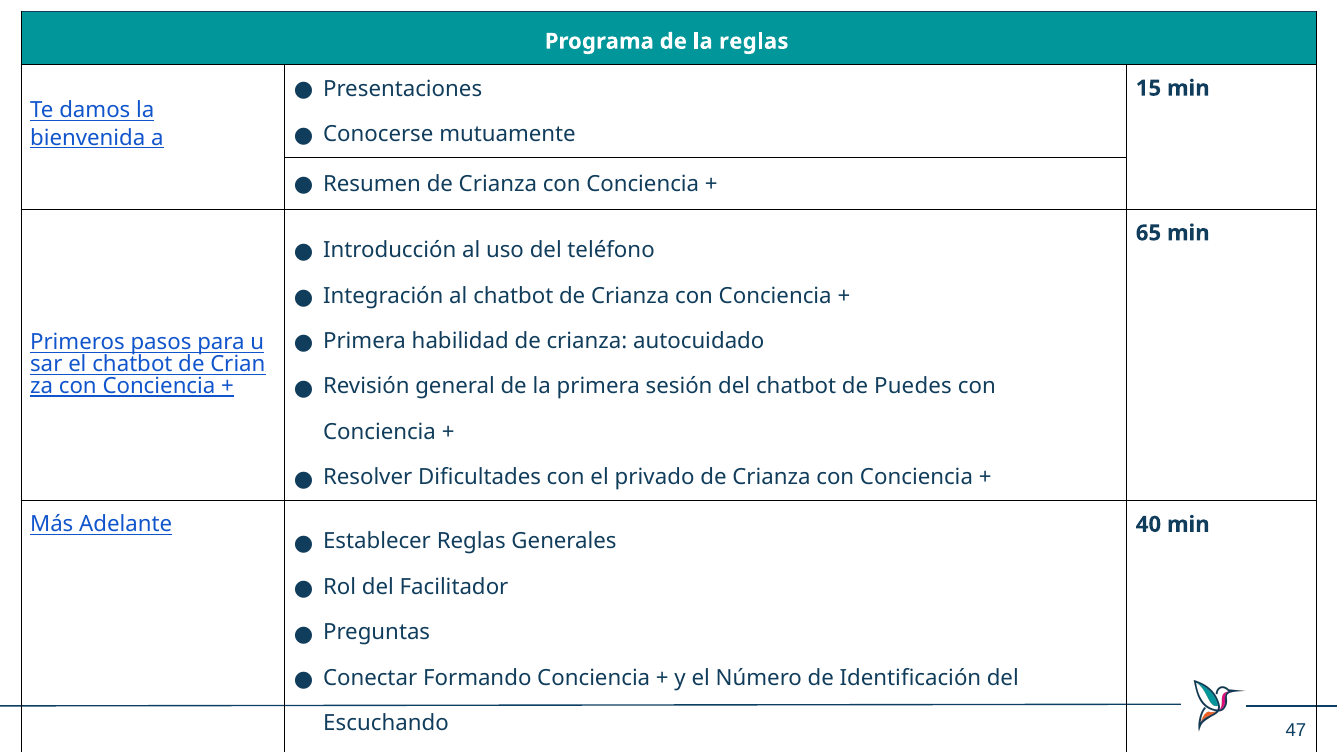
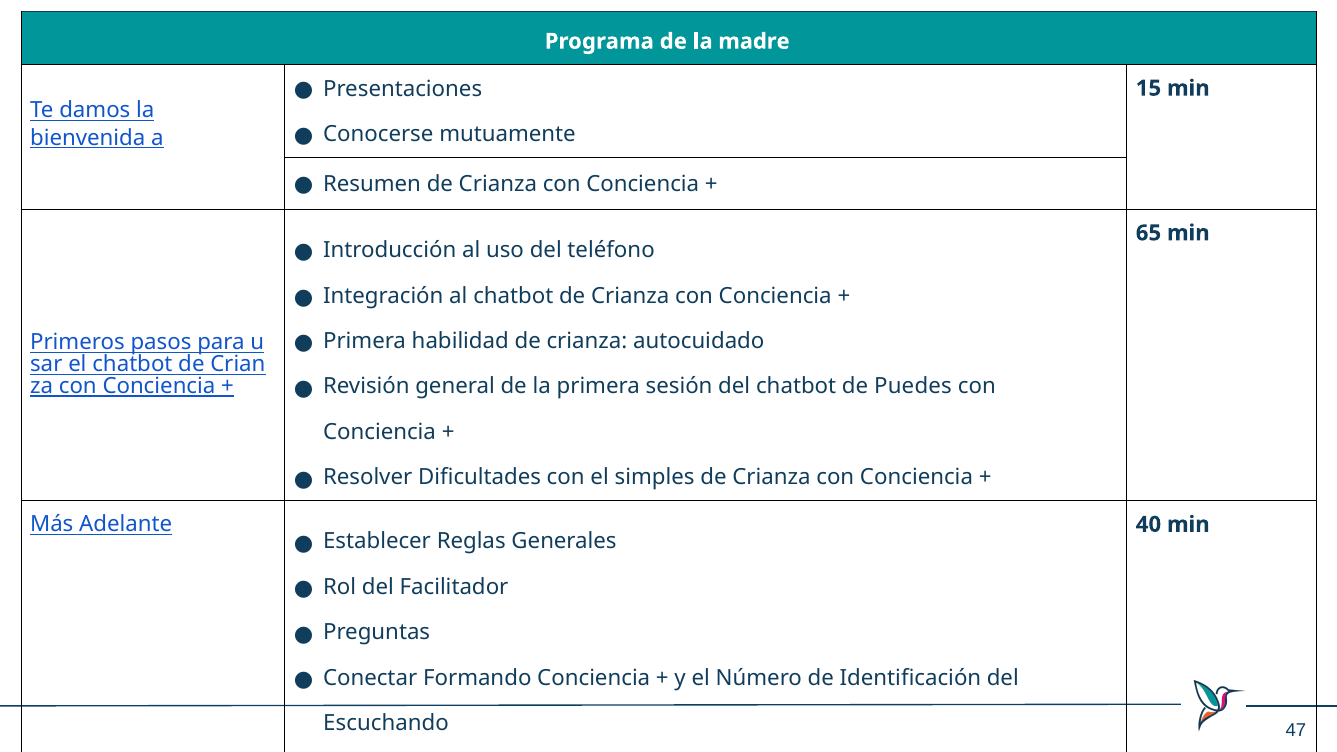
la reglas: reglas -> madre
privado: privado -> simples
